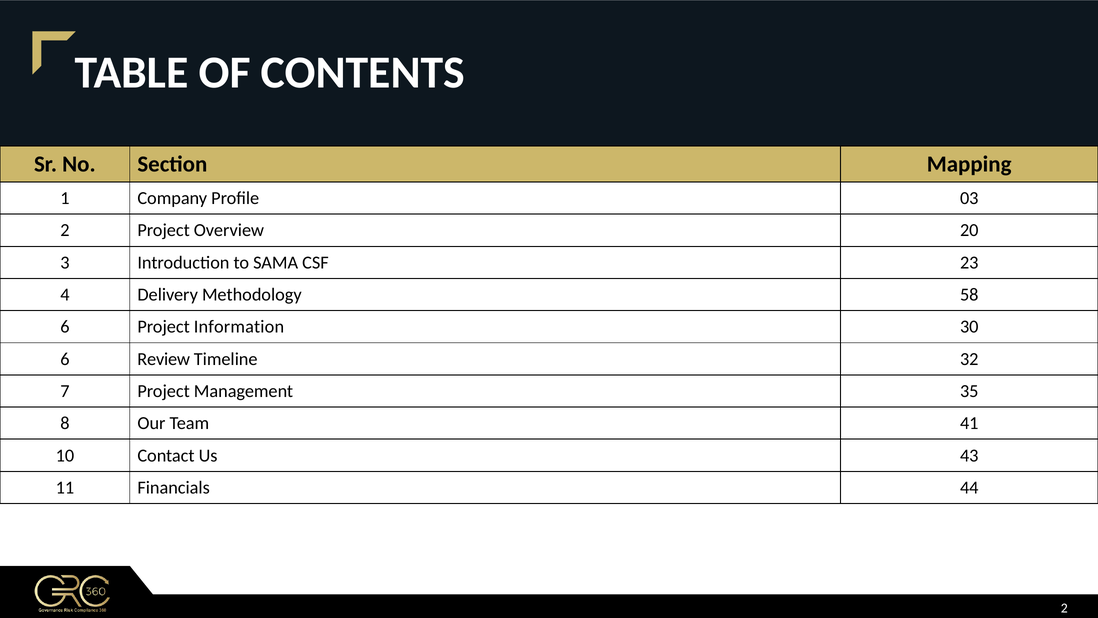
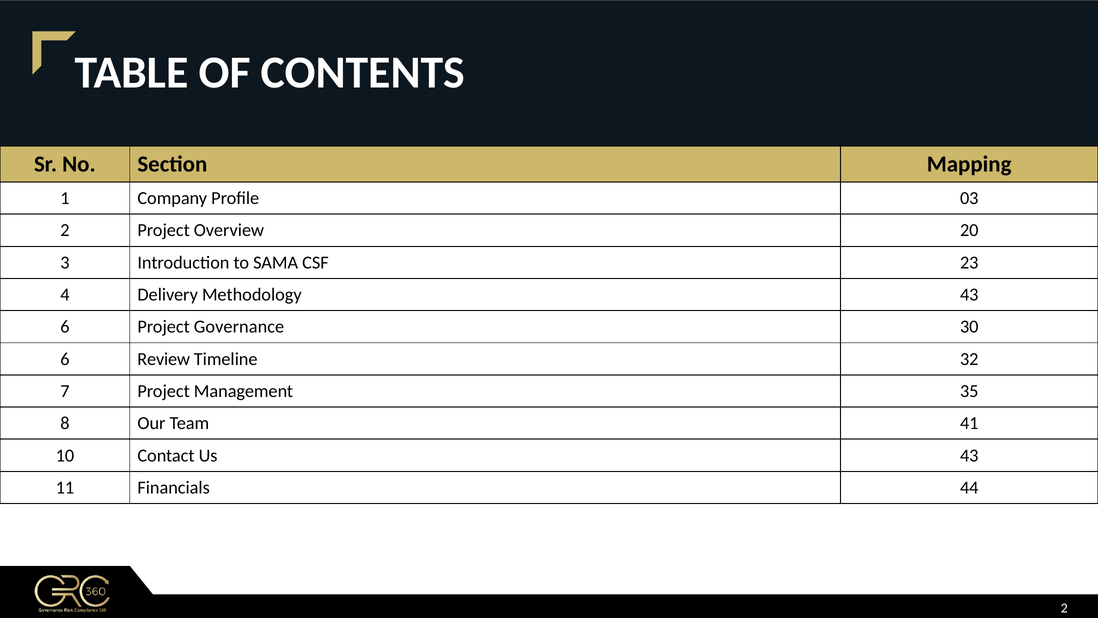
Methodology 58: 58 -> 43
Information: Information -> Governance
